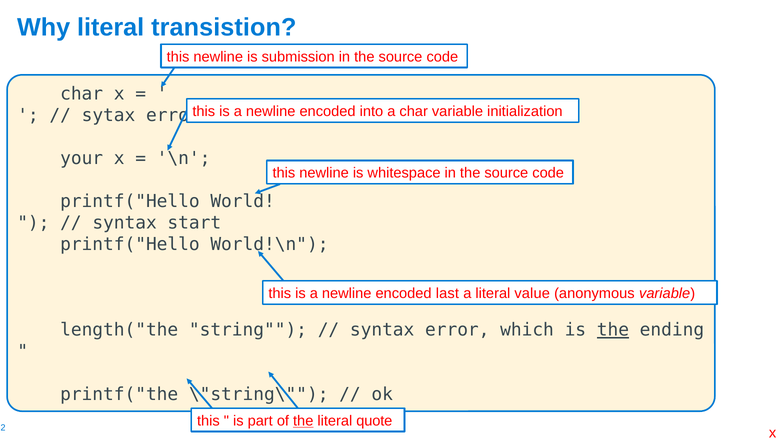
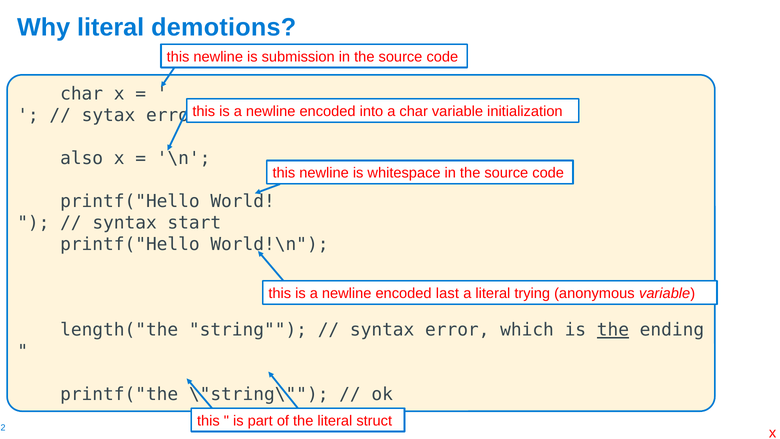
transistion: transistion -> demotions
your: your -> also
value: value -> trying
the at (303, 421) underline: present -> none
quote: quote -> struct
